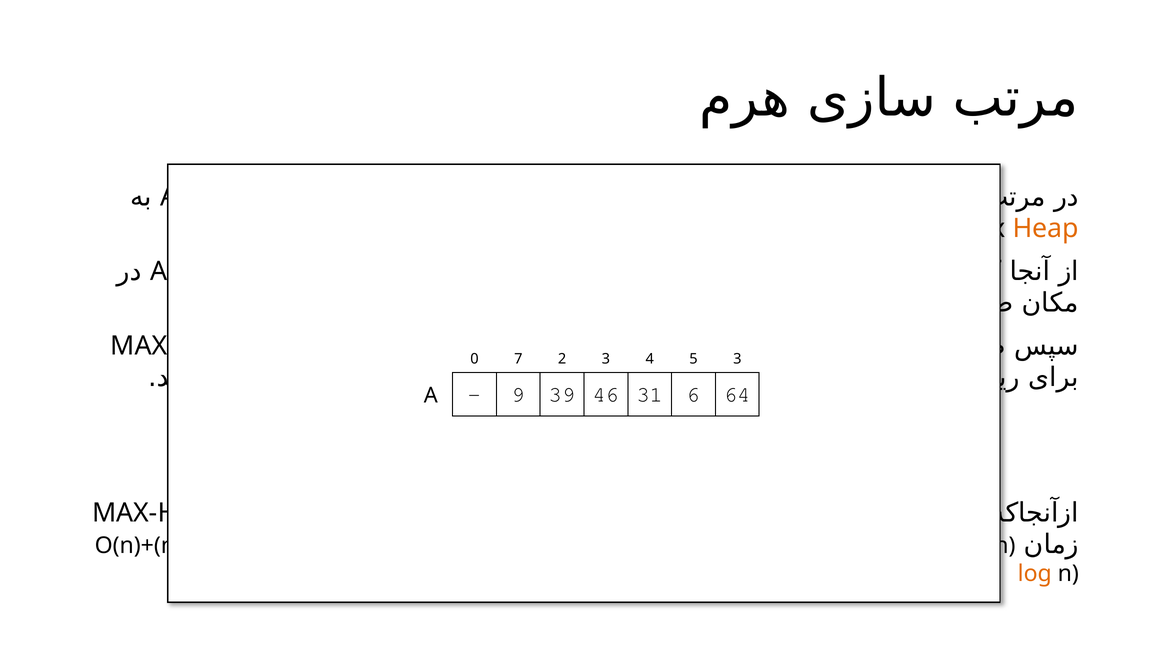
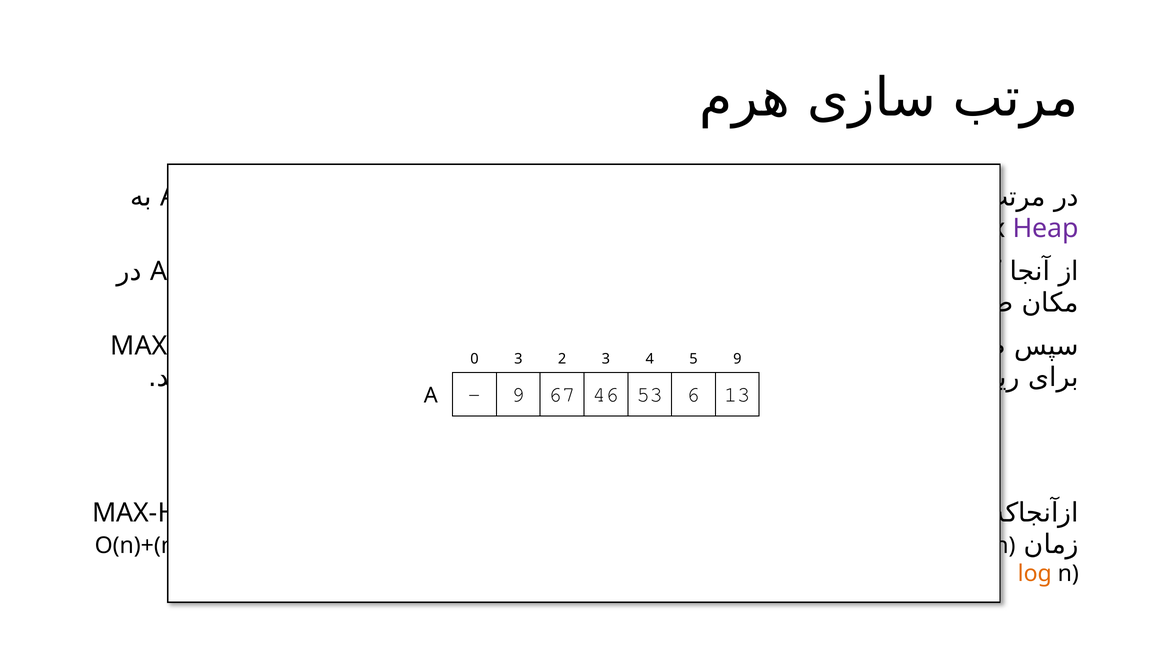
Heap at (1046, 229) colour: orange -> purple
7 at (518, 359): 7 -> 3
3 at (737, 359): 3 -> 9
39: 39 -> 67
31: 31 -> 53
64: 64 -> 13
